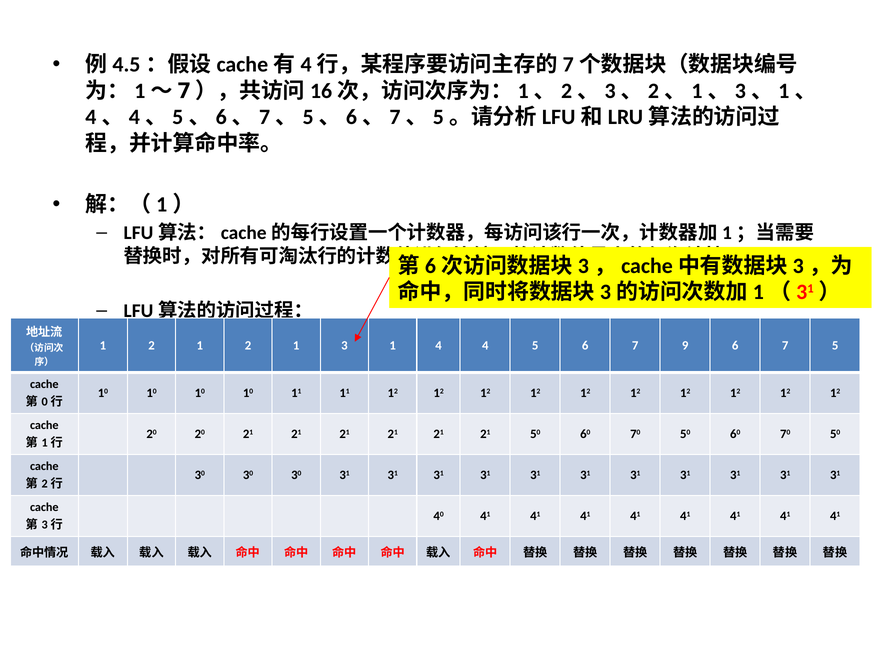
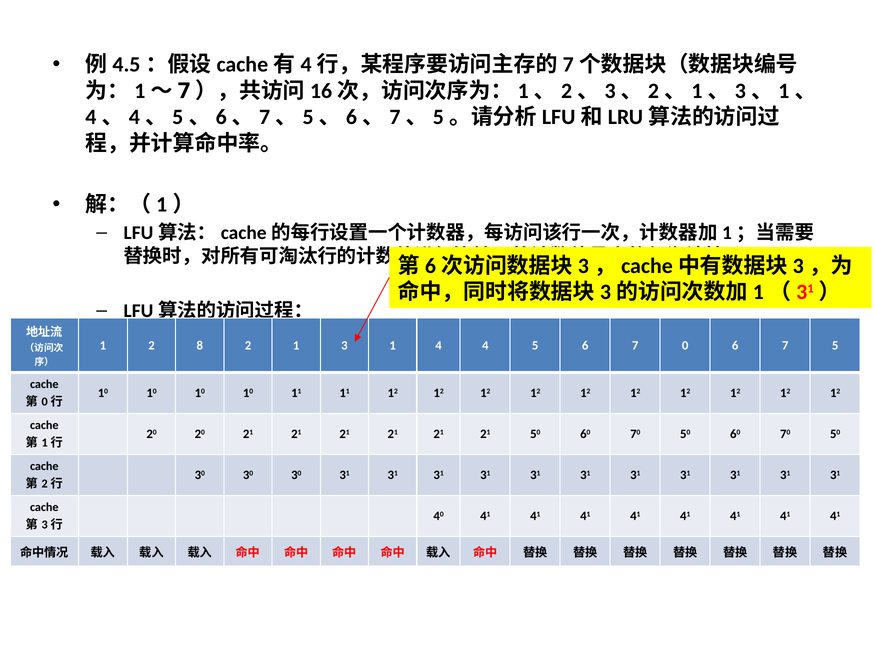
1 at (200, 345): 1 -> 8
9: 9 -> 0
